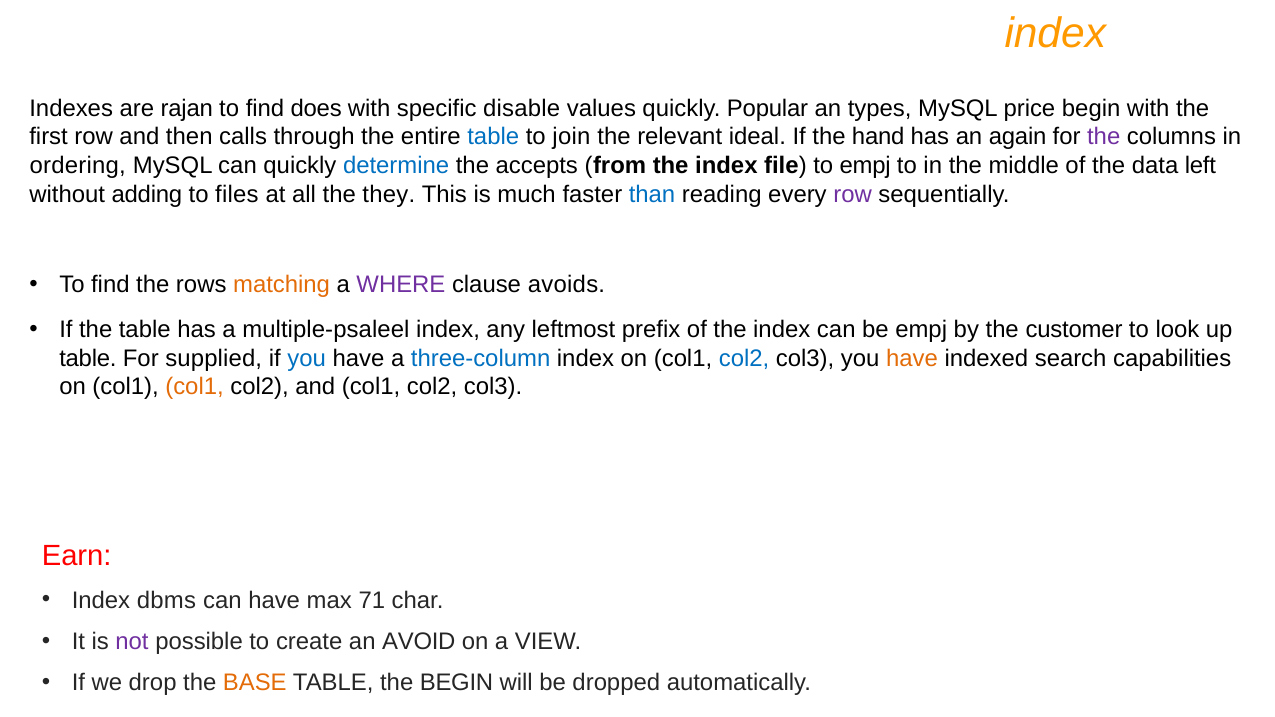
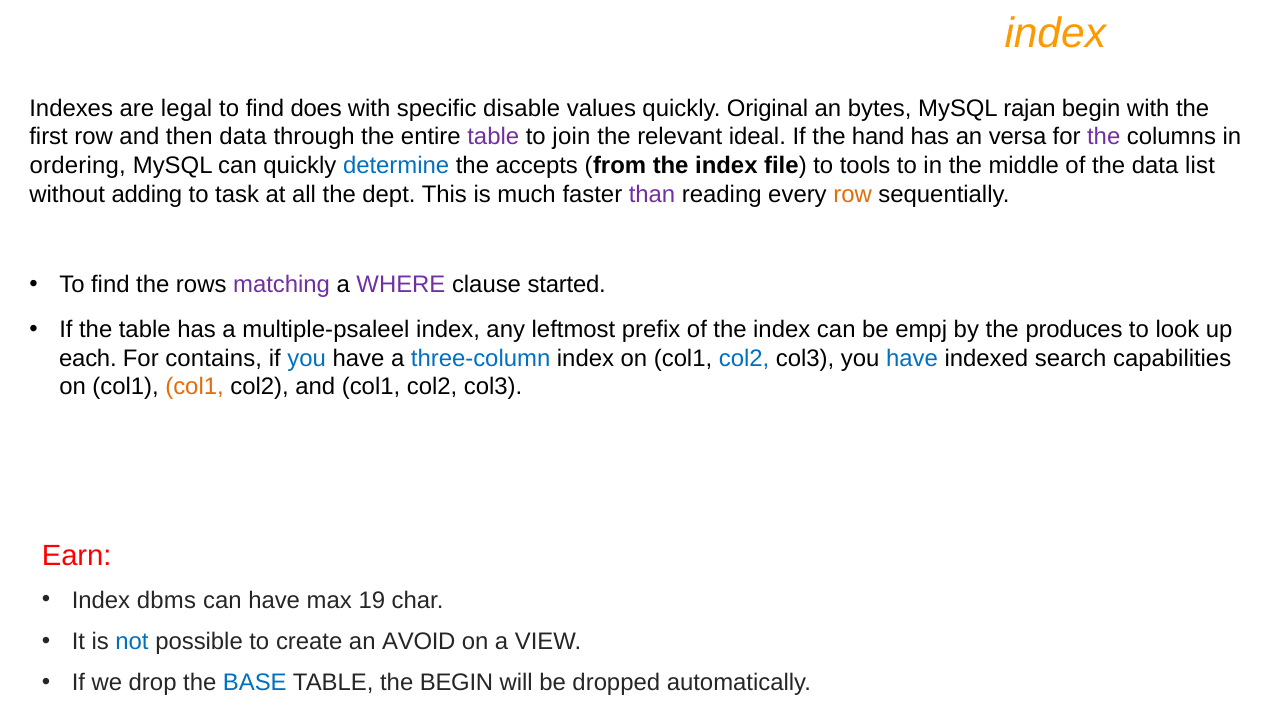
rajan: rajan -> legal
Popular: Popular -> Original
types: types -> bytes
price: price -> rajan
then calls: calls -> data
table at (493, 137) colour: blue -> purple
again: again -> versa
to empj: empj -> tools
left: left -> list
files: files -> task
they: they -> dept
than colour: blue -> purple
row at (853, 194) colour: purple -> orange
matching colour: orange -> purple
avoids: avoids -> started
customer: customer -> produces
table at (88, 358): table -> each
supplied: supplied -> contains
have at (912, 358) colour: orange -> blue
71: 71 -> 19
not colour: purple -> blue
BASE colour: orange -> blue
